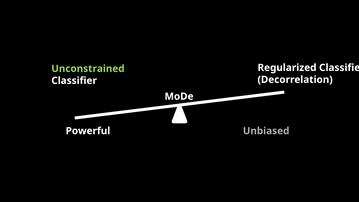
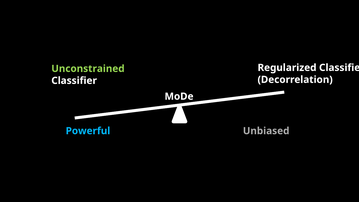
Powerful colour: white -> light blue
